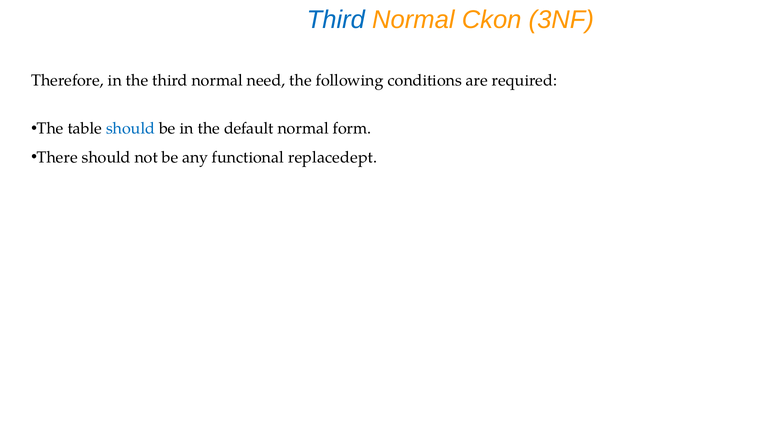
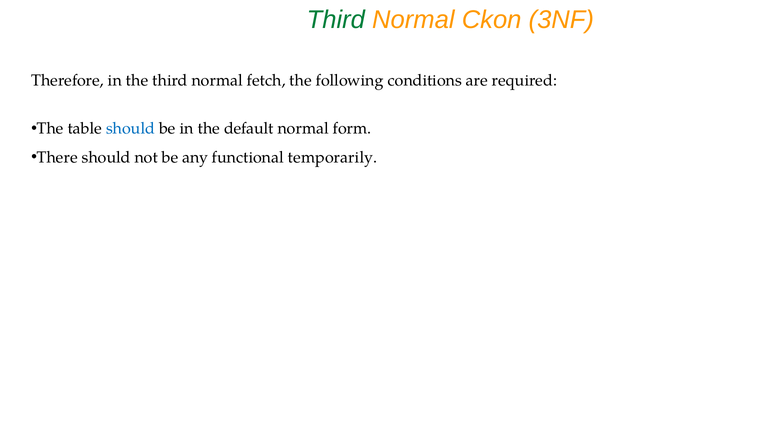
Third at (336, 20) colour: blue -> green
need: need -> fetch
replacedept: replacedept -> temporarily
